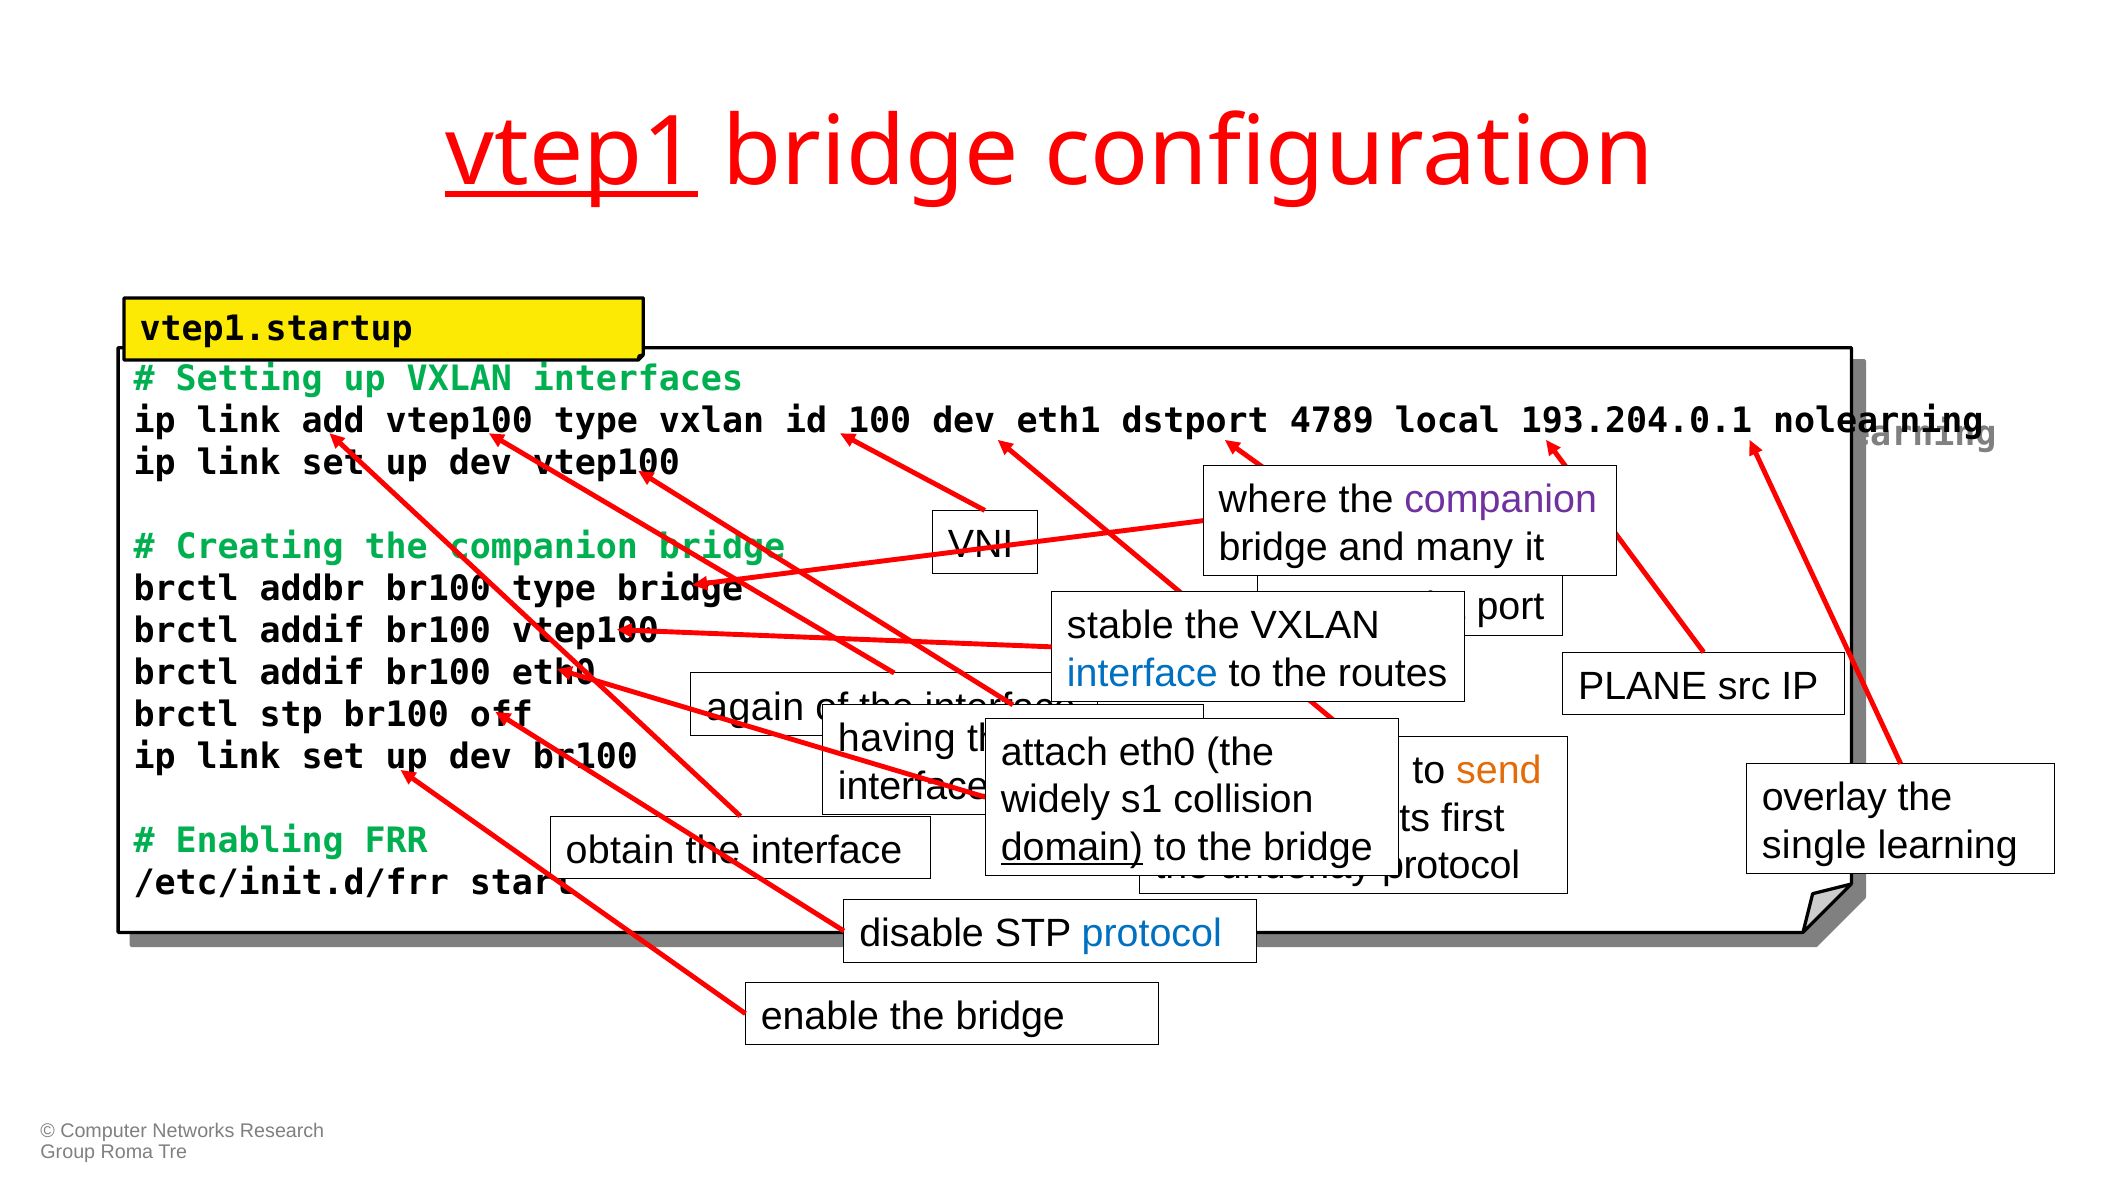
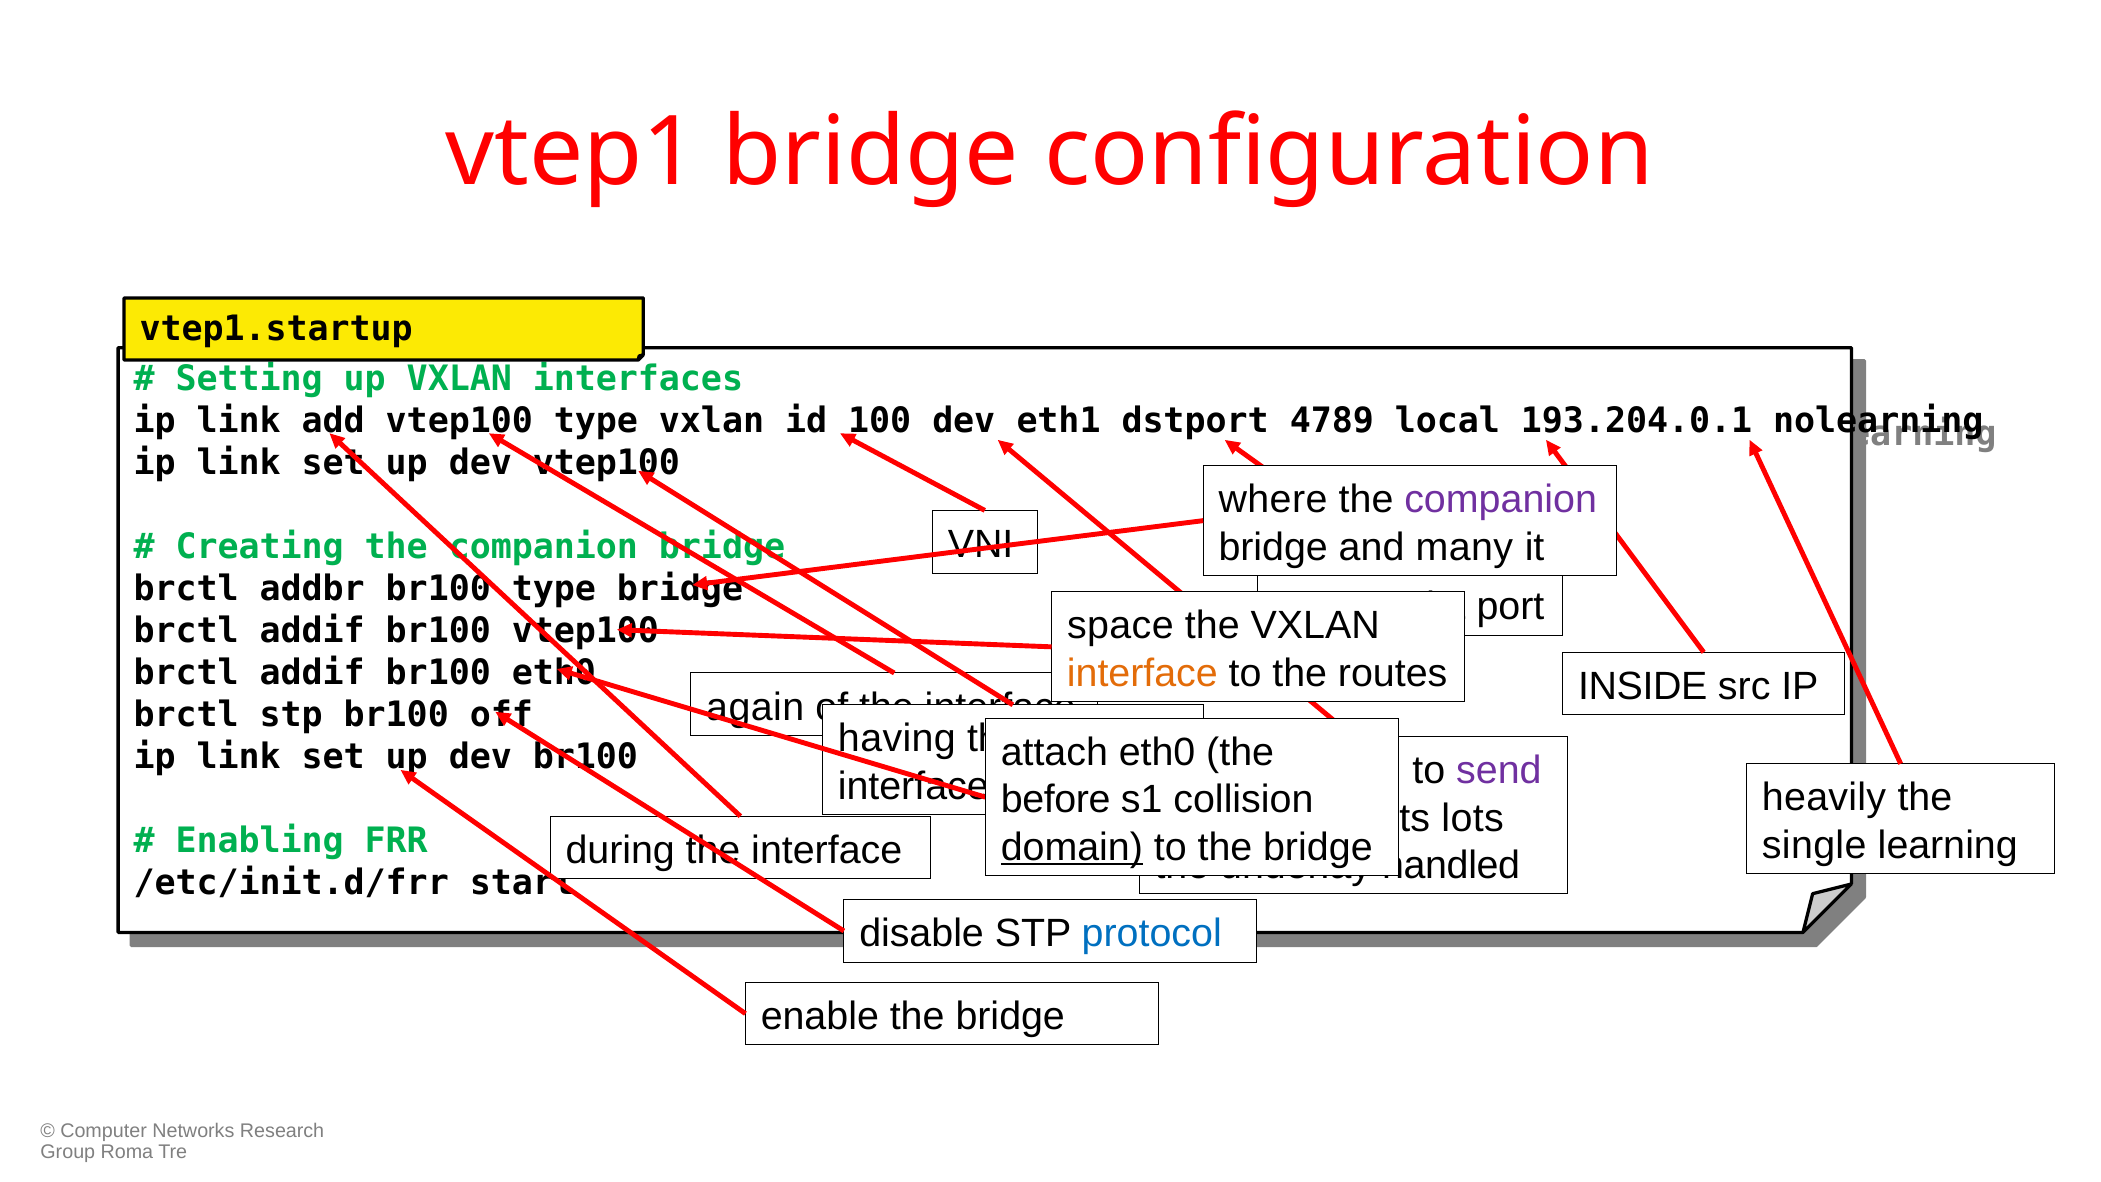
vtep1 underline: present -> none
stable: stable -> space
interface at (1142, 673) colour: blue -> orange
PLANE: PLANE -> INSIDE
send colour: orange -> purple
overlay: overlay -> heavily
widely: widely -> before
first: first -> lots
obtain: obtain -> during
protocol at (1451, 865): protocol -> handled
